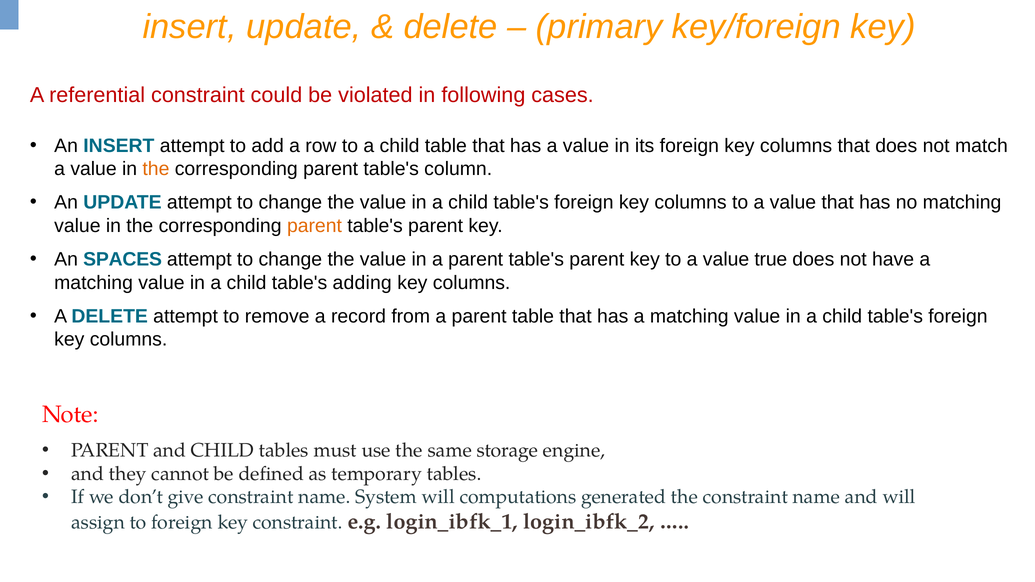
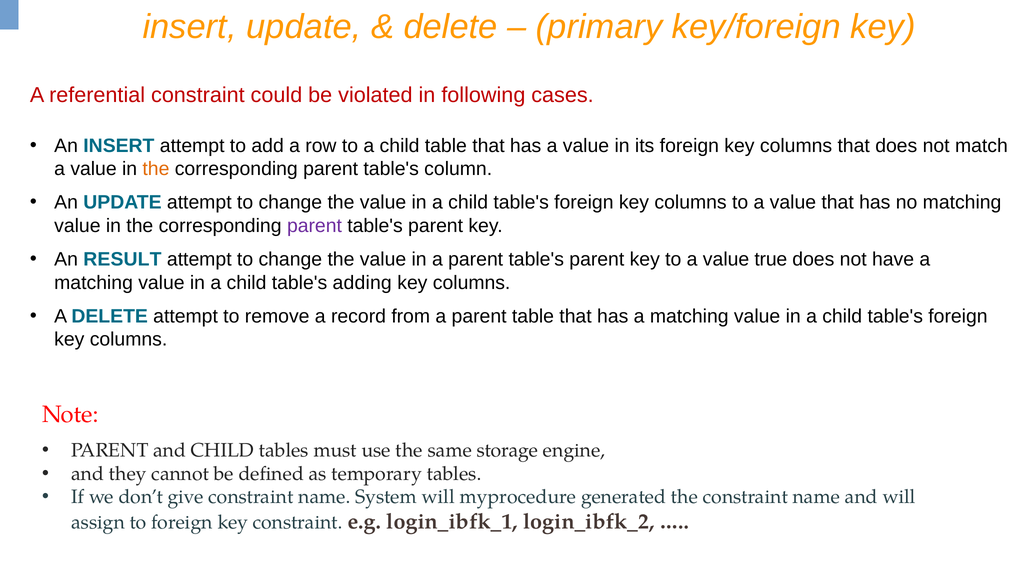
parent at (314, 226) colour: orange -> purple
SPACES: SPACES -> RESULT
computations: computations -> myprocedure
